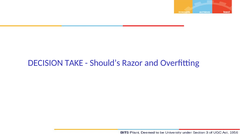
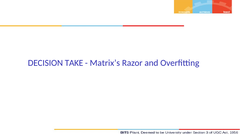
Should’s: Should’s -> Matrix’s
